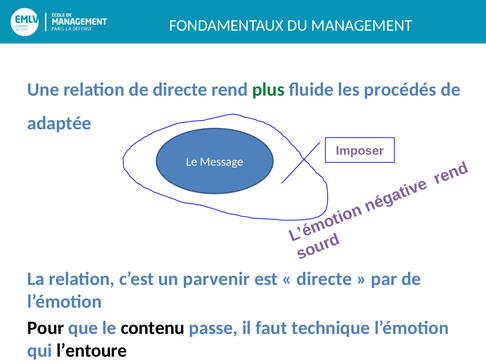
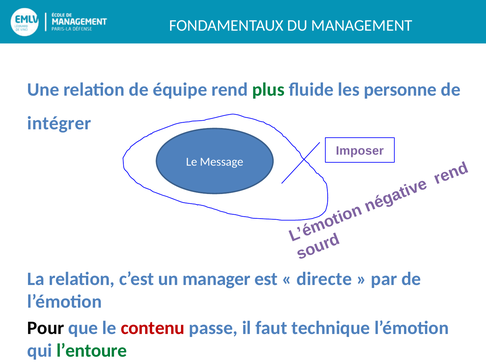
de directe: directe -> équipe
procédés: procédés -> personne
adaptée: adaptée -> intégrer
parvenir: parvenir -> manager
contenu colour: black -> red
l’entoure colour: black -> green
